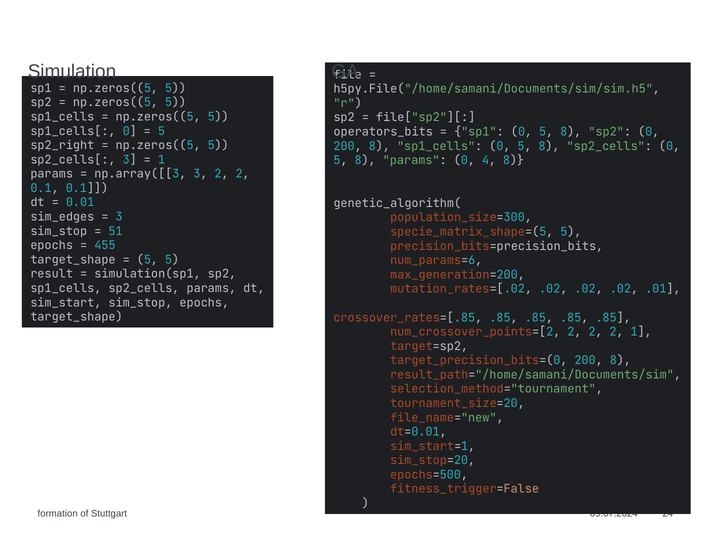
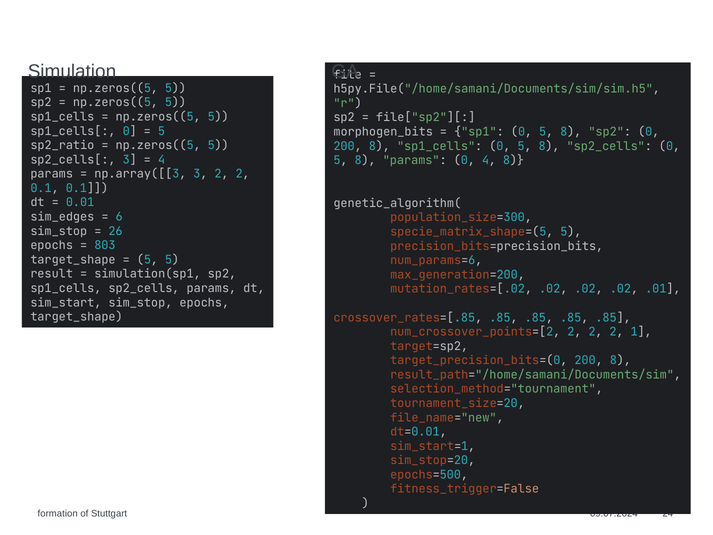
operators_bits: operators_bits -> morphogen_bits
sp2_right: sp2_right -> sp2_ratio
1 at (162, 160): 1 -> 4
3 at (119, 217): 3 -> 6
51: 51 -> 26
455: 455 -> 803
